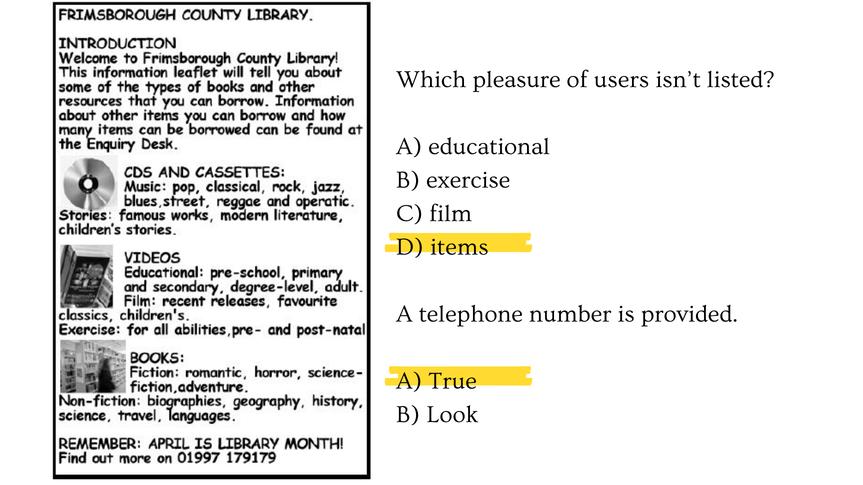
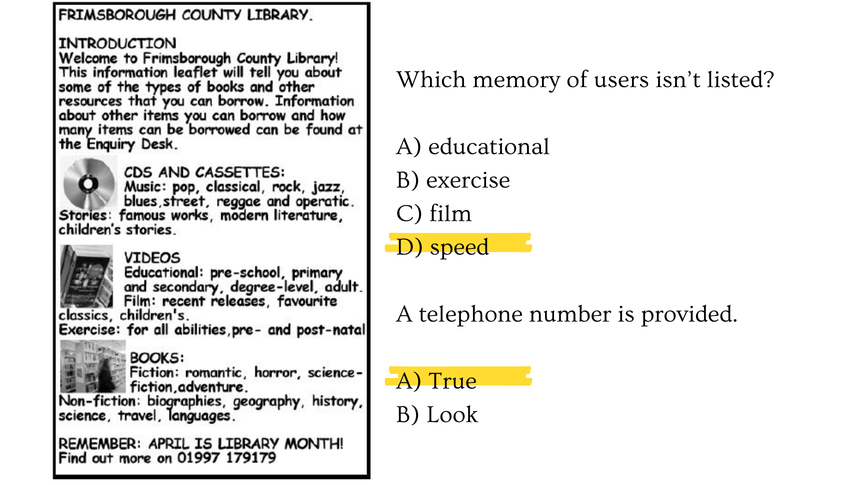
pleasure: pleasure -> memory
items: items -> speed
